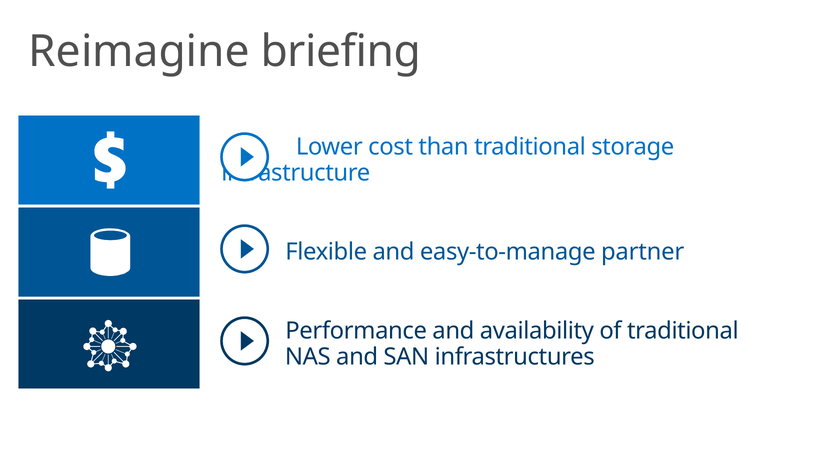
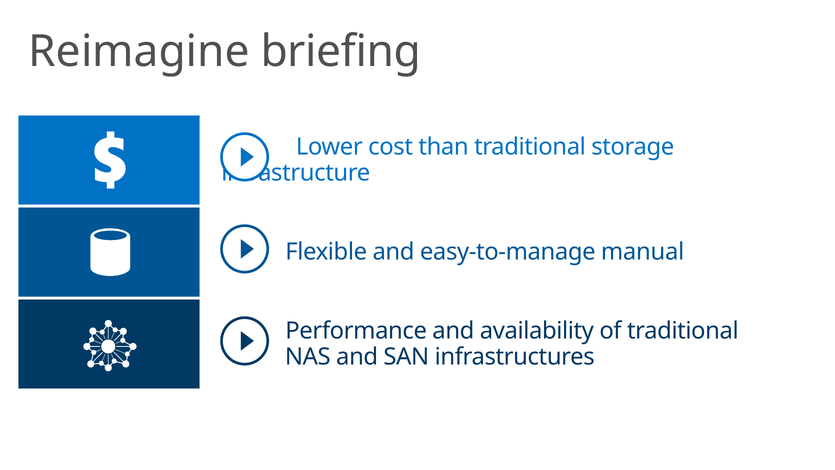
partner: partner -> manual
